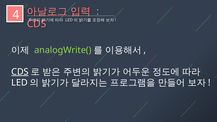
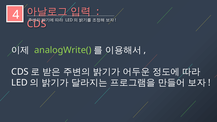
CDS at (20, 72) underline: present -> none
